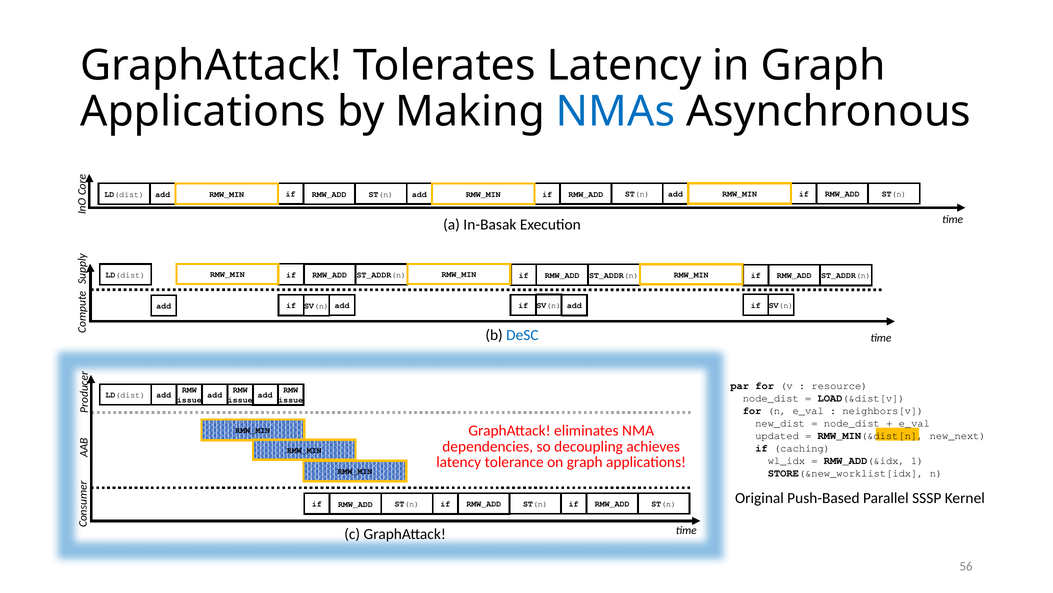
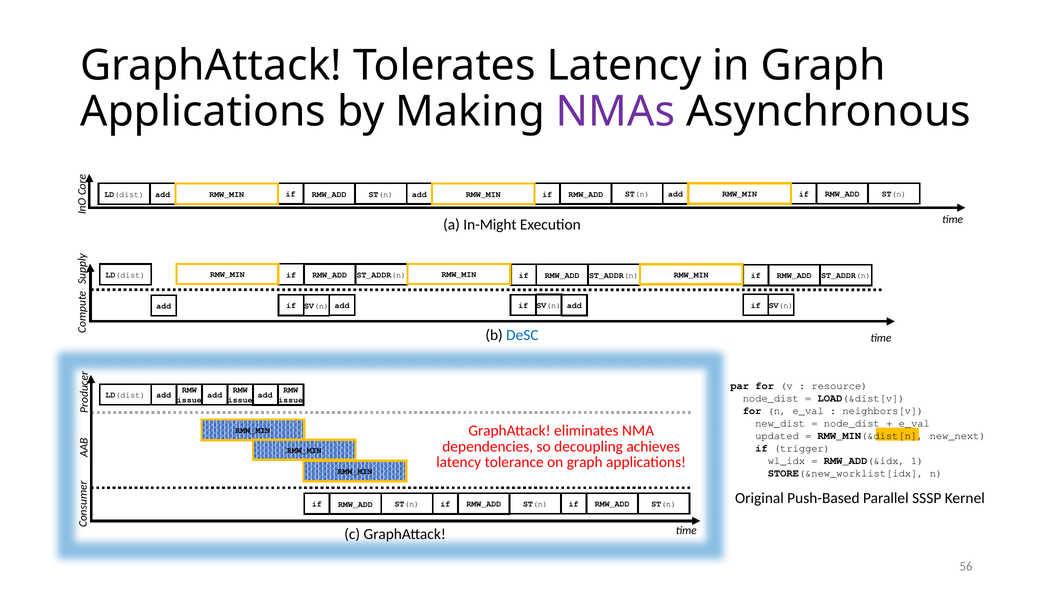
NMAs colour: blue -> purple
In-Basak: In-Basak -> In-Might
caching: caching -> trigger
